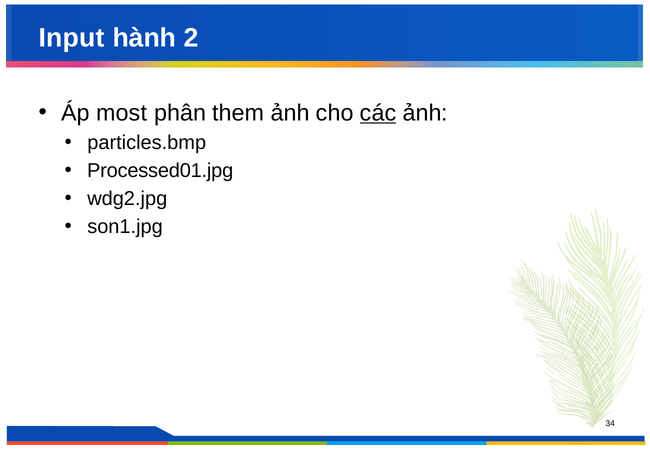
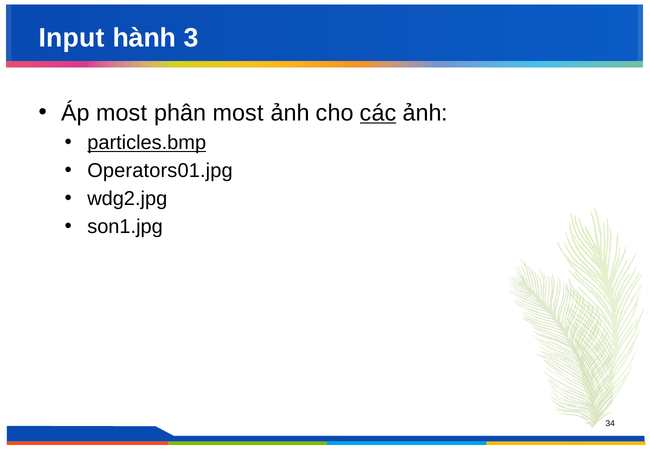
2: 2 -> 3
phân them: them -> most
particles.bmp underline: none -> present
Processed01.jpg: Processed01.jpg -> Operators01.jpg
